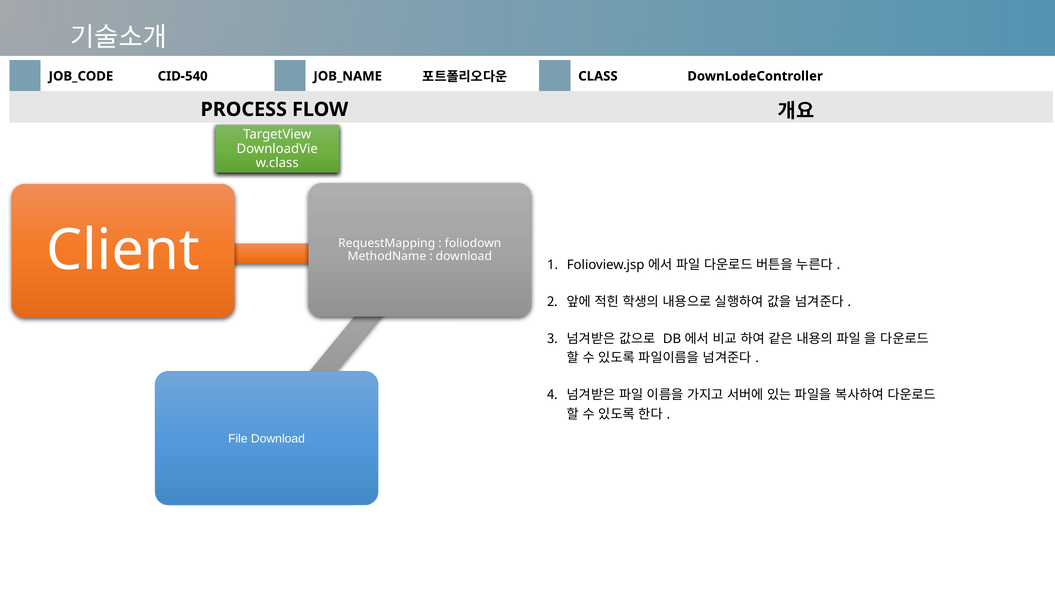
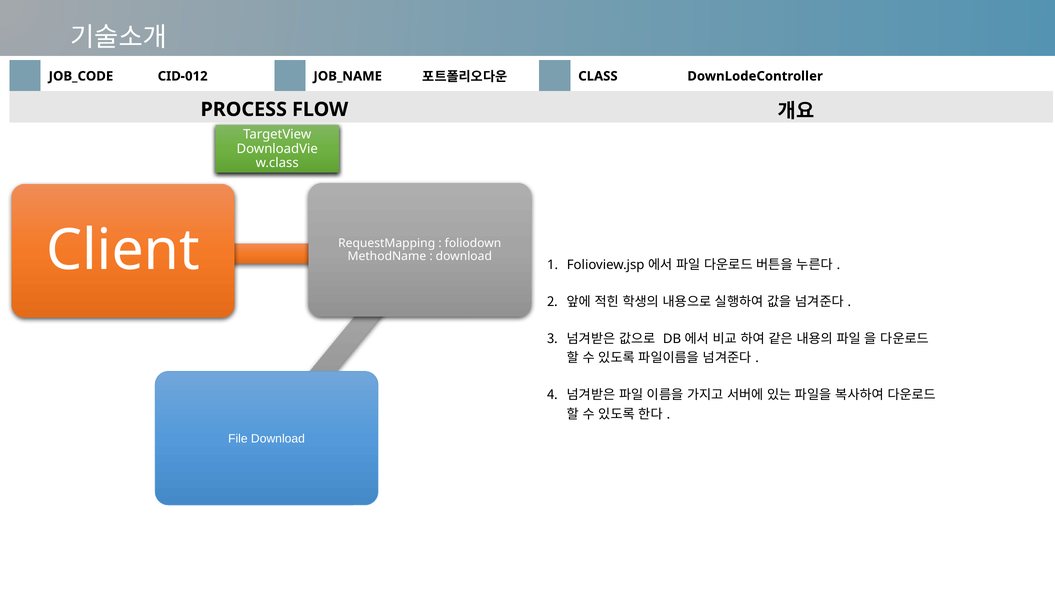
CID-540: CID-540 -> CID-012
